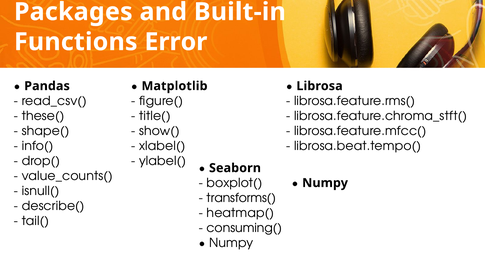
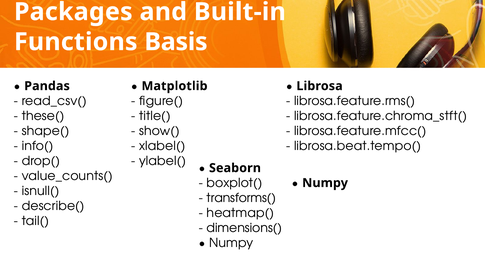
Error: Error -> Basis
consuming(: consuming( -> dimensions(
